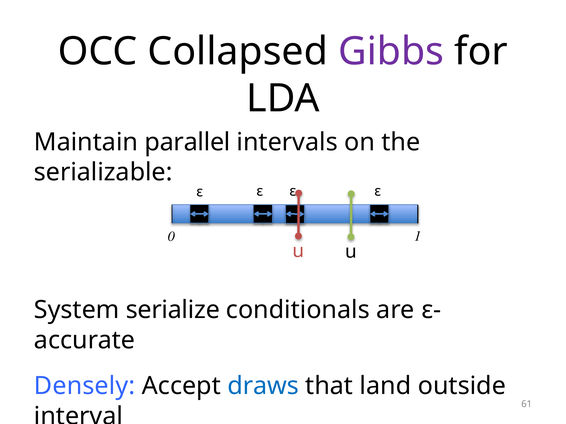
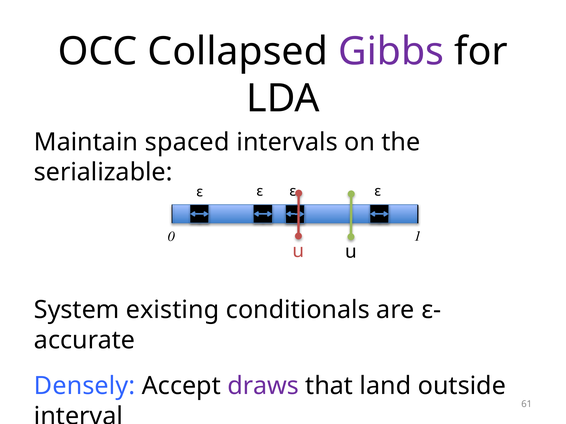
parallel: parallel -> spaced
serialize: serialize -> existing
draws colour: blue -> purple
